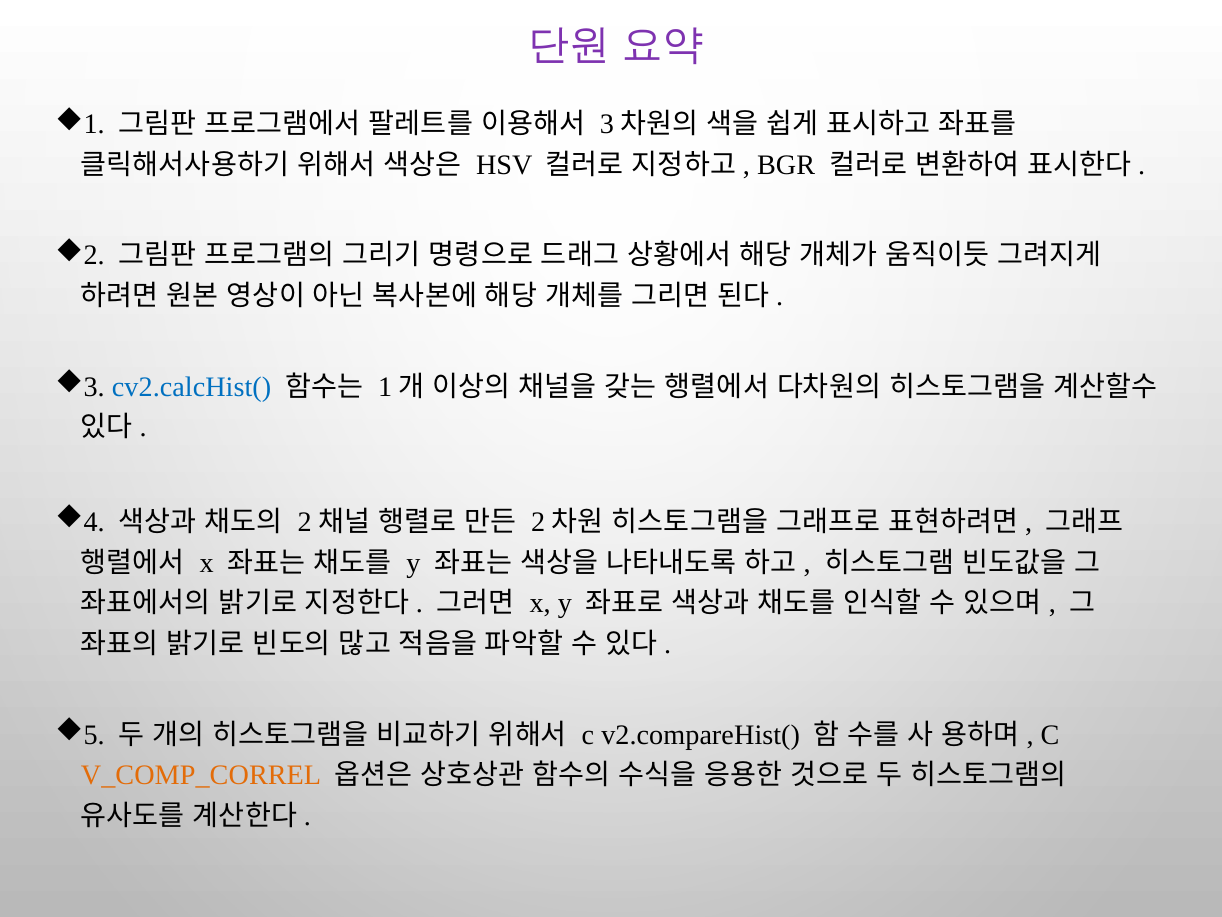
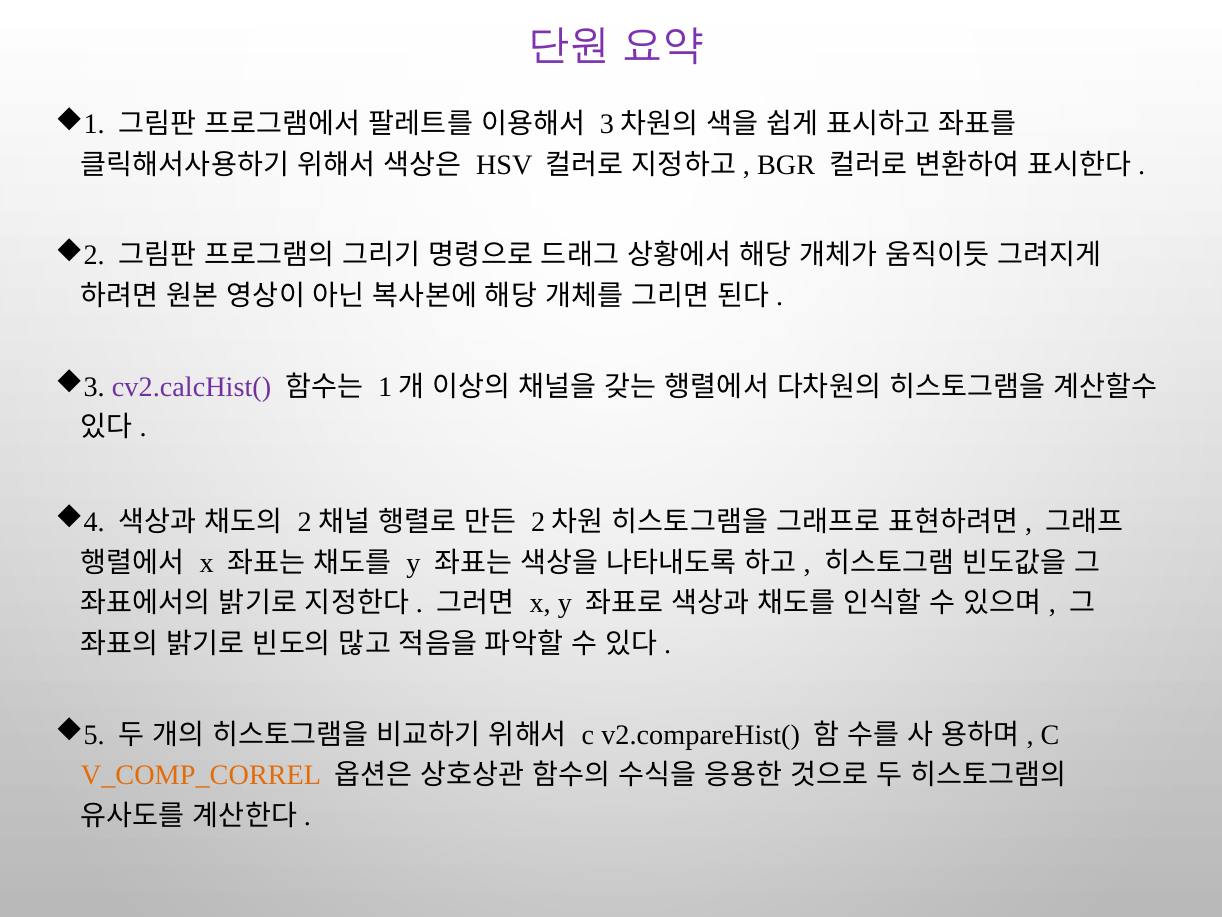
cv2.calcHist( colour: blue -> purple
